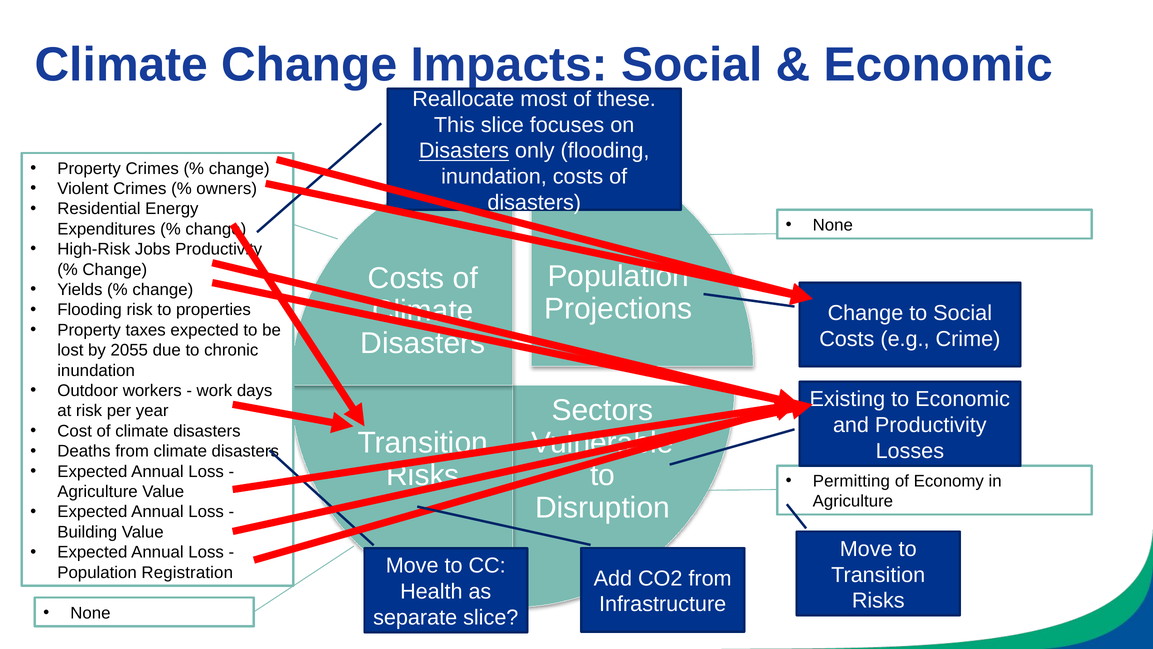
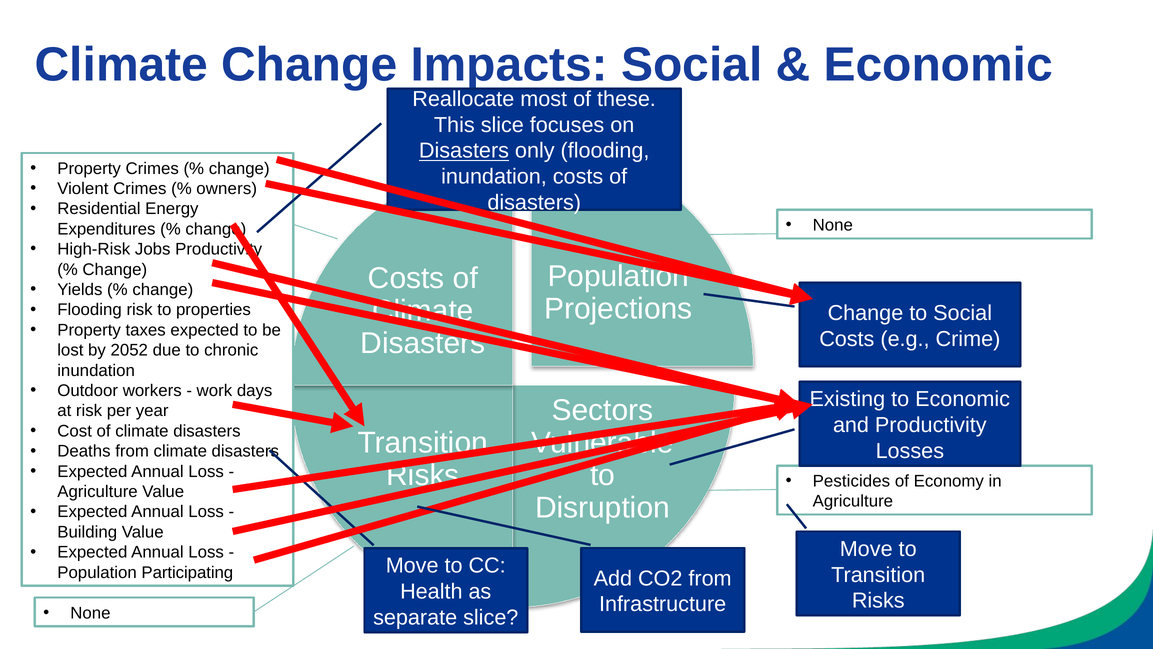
2055: 2055 -> 2052
Permitting: Permitting -> Pesticides
Registration: Registration -> Participating
